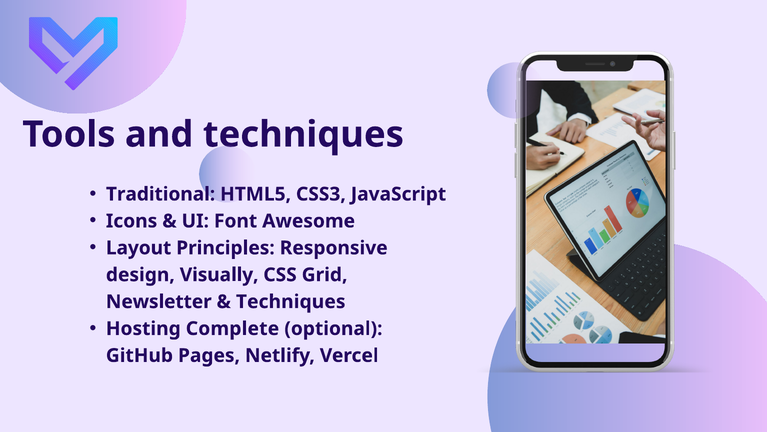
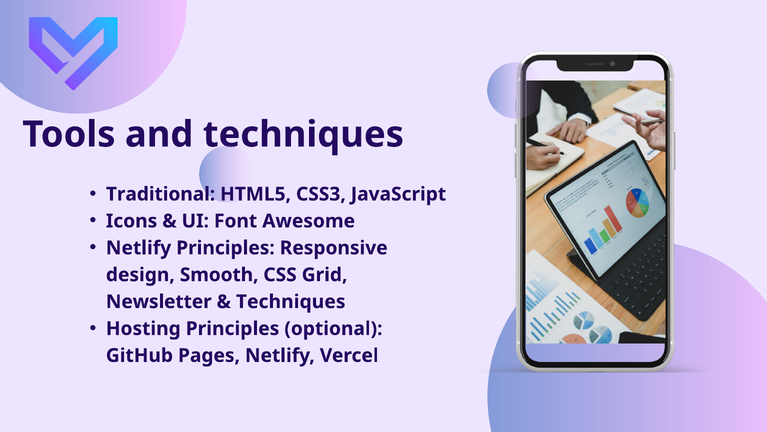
Layout at (139, 248): Layout -> Netlify
Visually: Visually -> Smooth
Hosting Complete: Complete -> Principles
